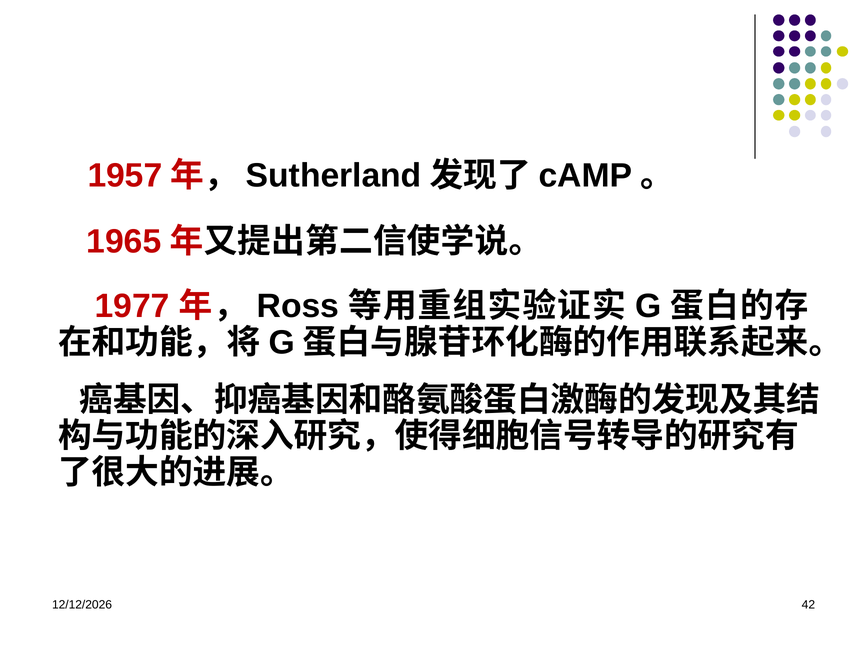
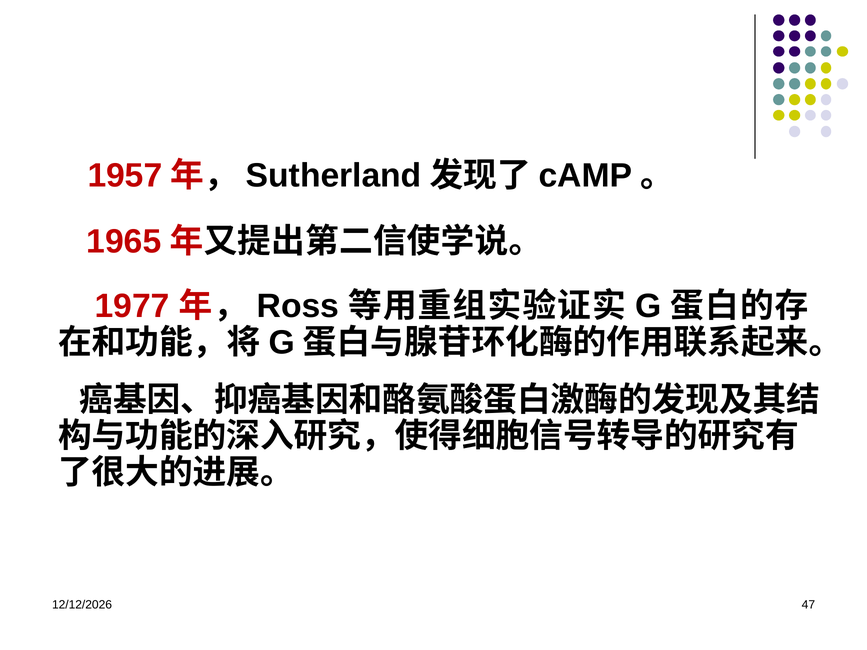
42: 42 -> 47
